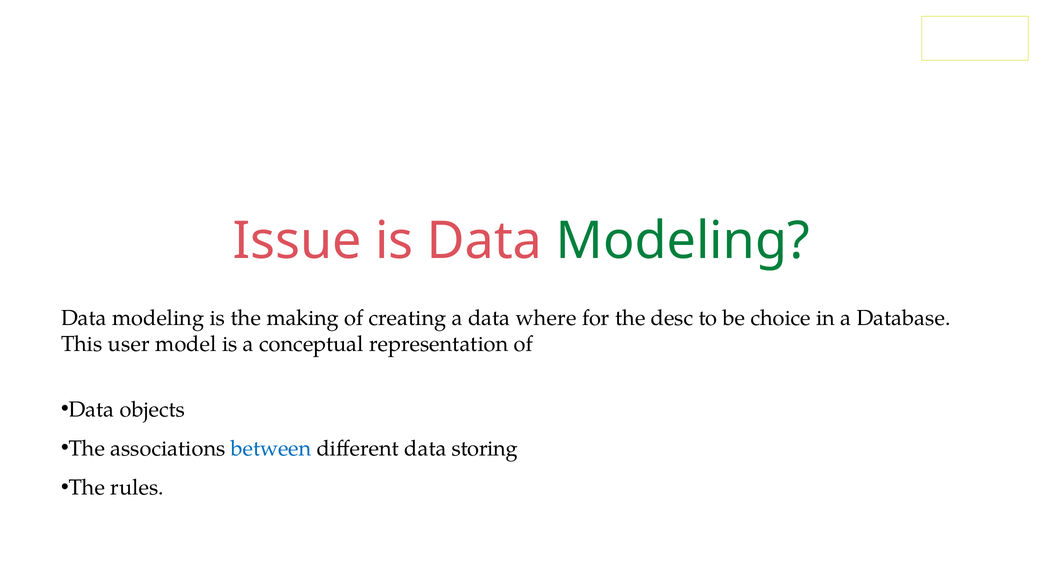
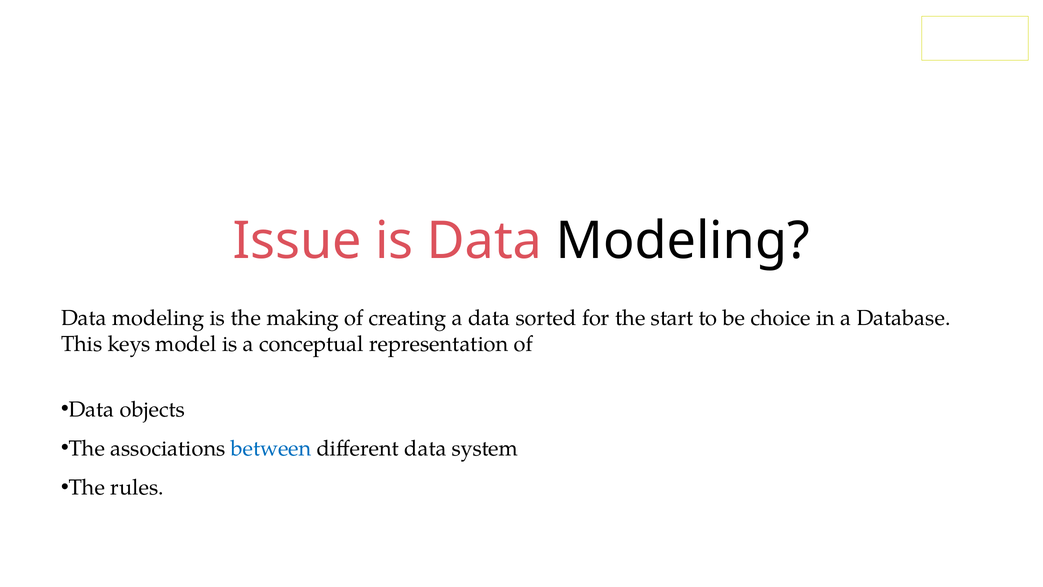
Modeling at (683, 241) colour: green -> black
where: where -> sorted
desc: desc -> start
user: user -> keys
storing: storing -> system
